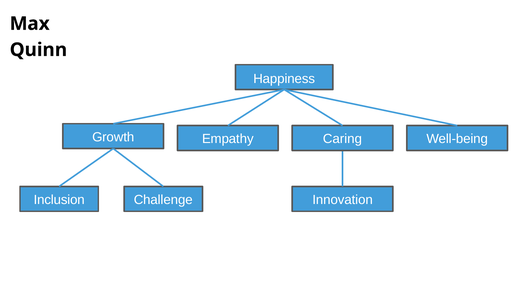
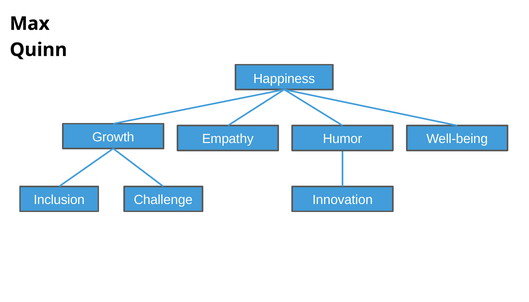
Caring: Caring -> Humor
